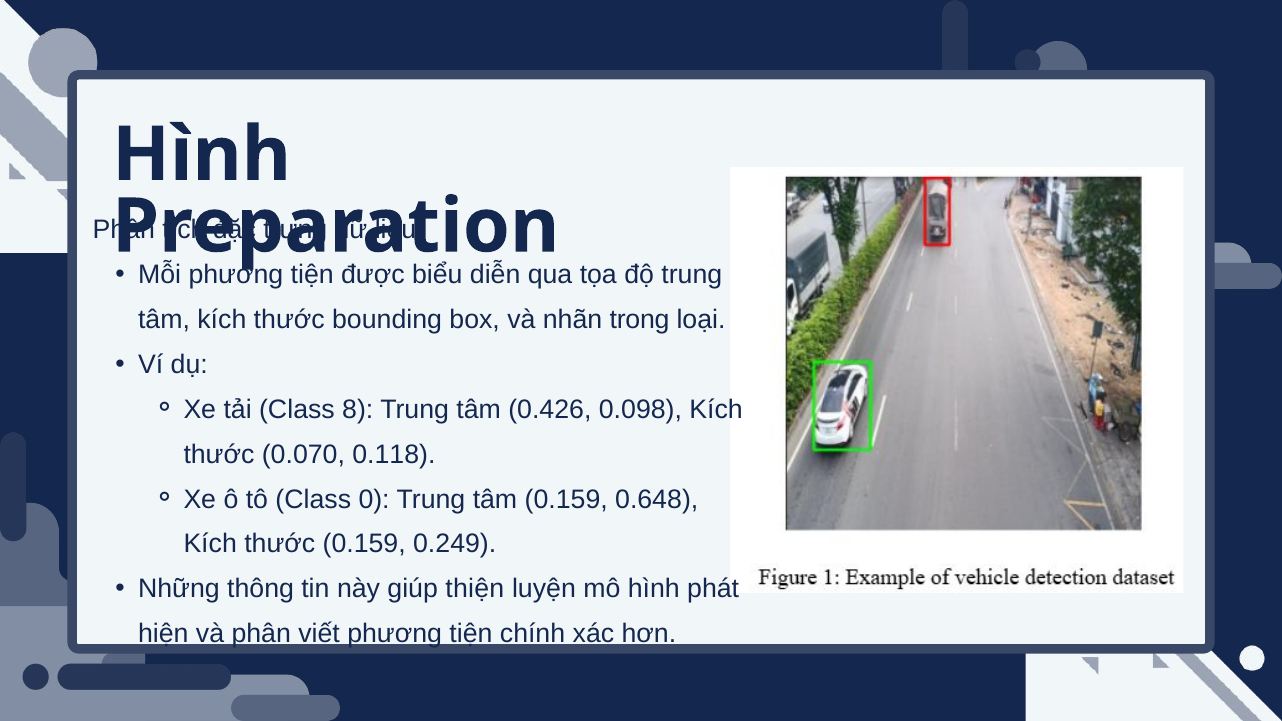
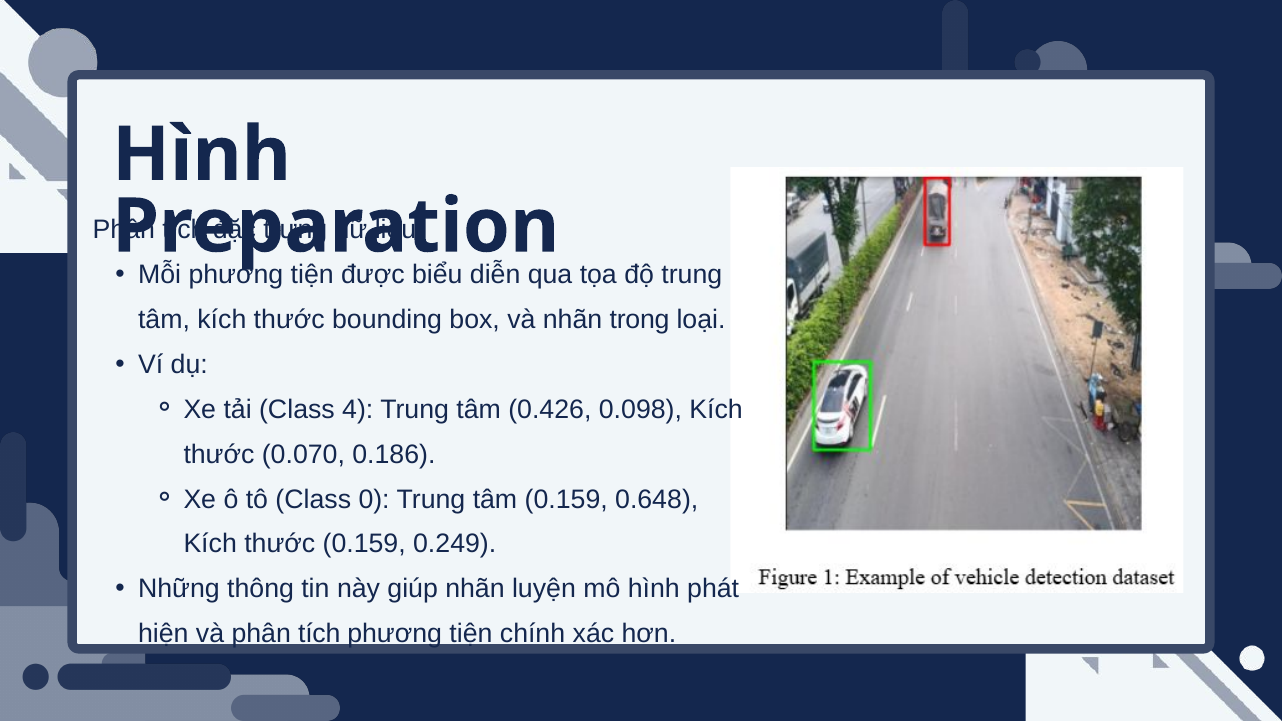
8: 8 -> 4
0.118: 0.118 -> 0.186
giúp thiện: thiện -> nhãn
và phân viết: viết -> tích
